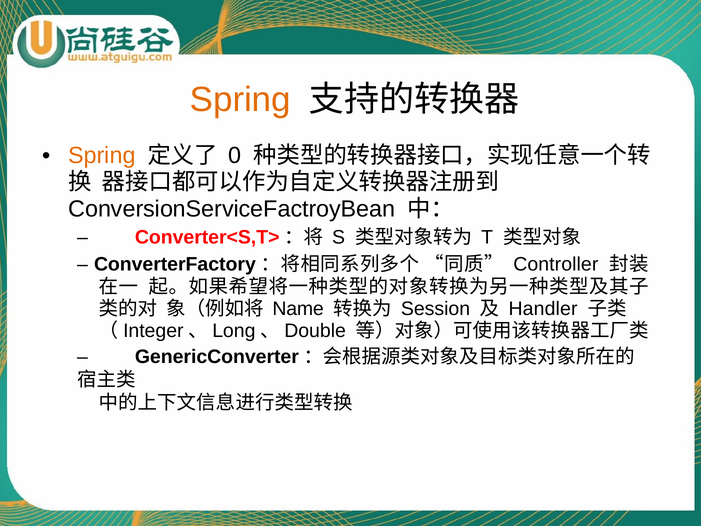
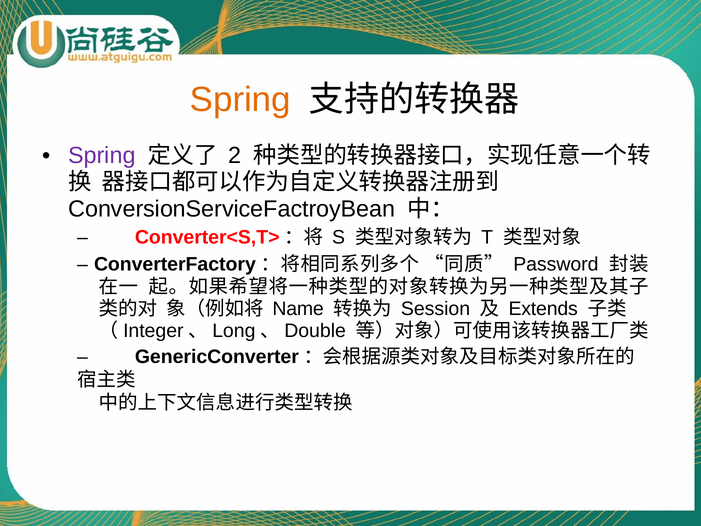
Spring at (102, 155) colour: orange -> purple
0: 0 -> 2
Controller: Controller -> Password
Handler: Handler -> Extends
